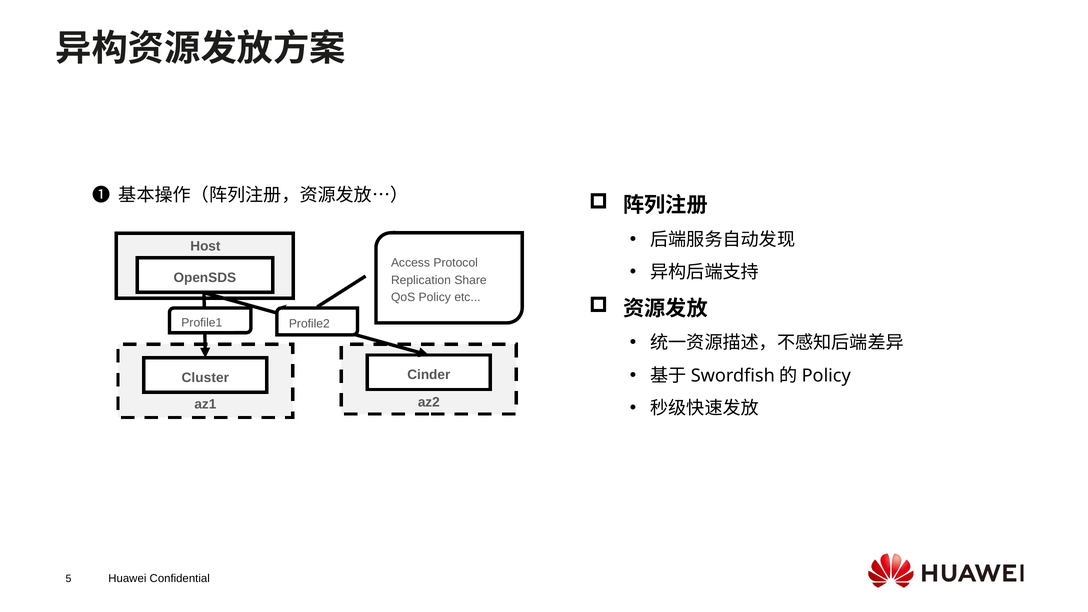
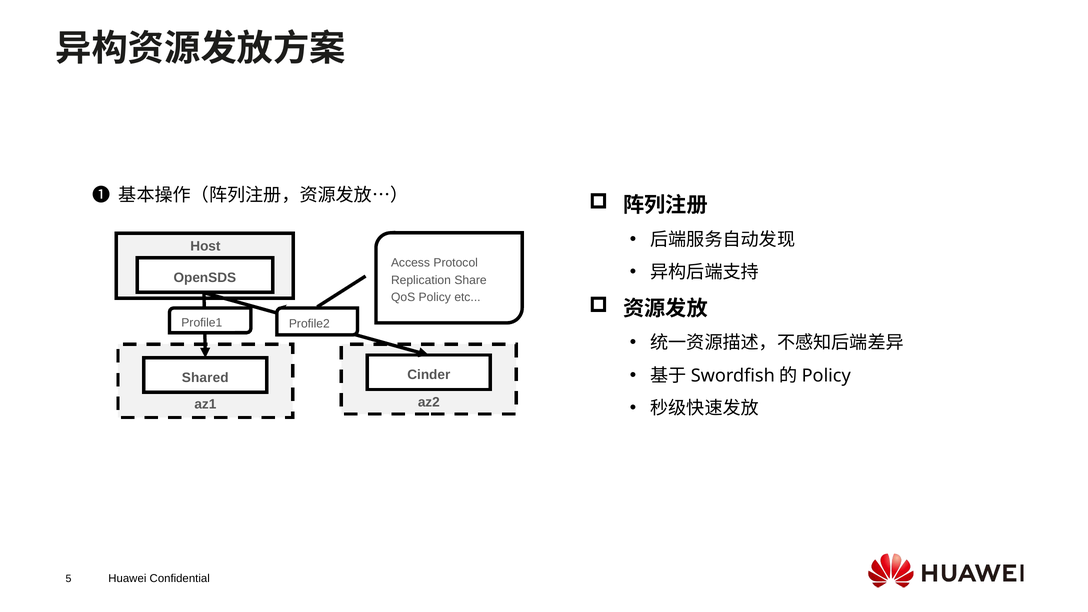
Cluster: Cluster -> Shared
